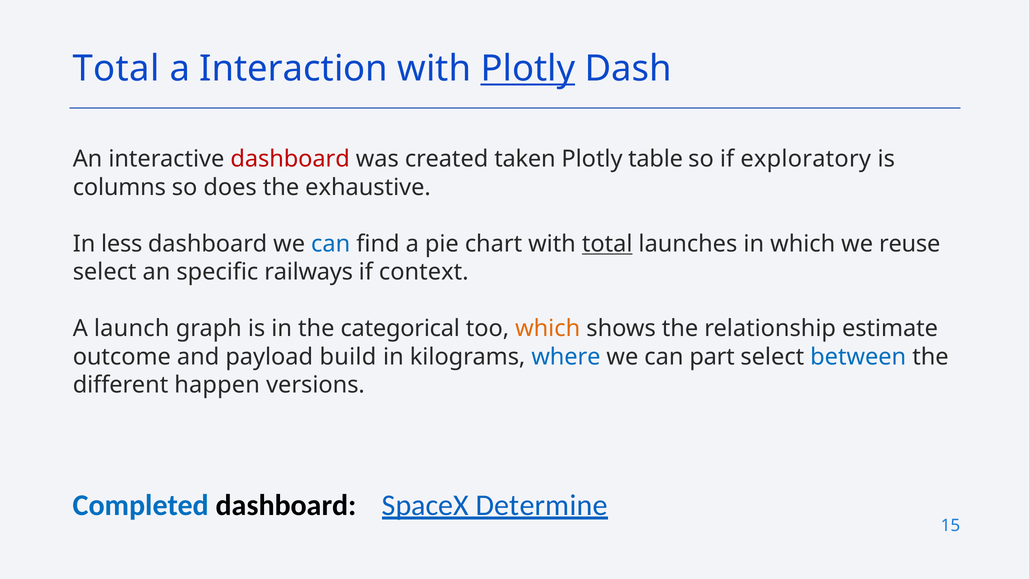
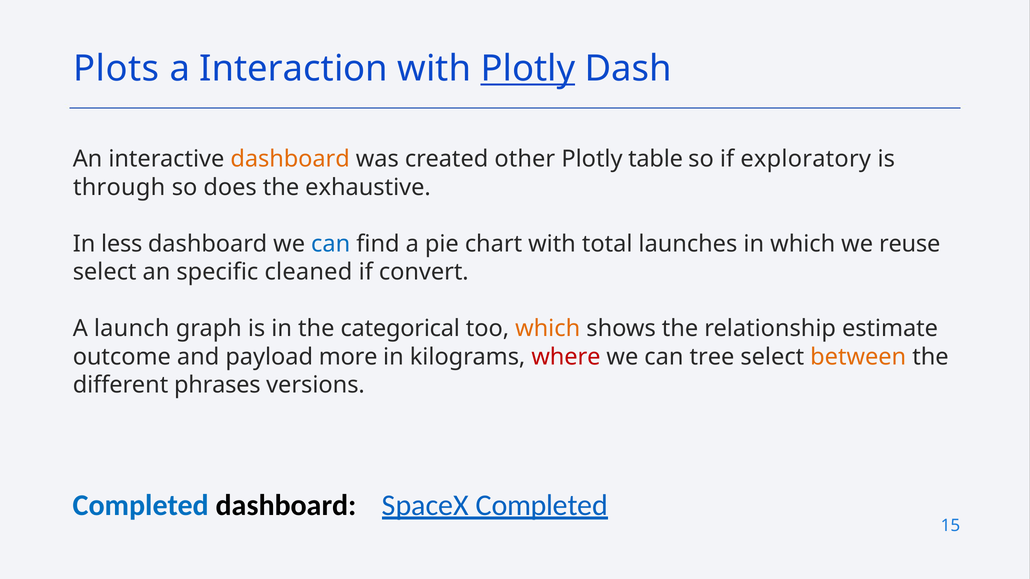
Total at (116, 69): Total -> Plots
dashboard at (290, 159) colour: red -> orange
taken: taken -> other
columns: columns -> through
total at (607, 244) underline: present -> none
railways: railways -> cleaned
context: context -> convert
build: build -> more
where colour: blue -> red
part: part -> tree
between colour: blue -> orange
happen: happen -> phrases
SpaceX Determine: Determine -> Completed
